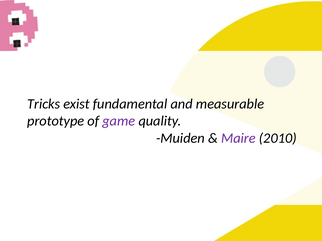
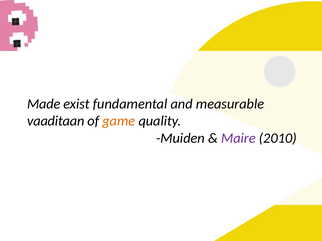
Tricks: Tricks -> Made
prototype: prototype -> vaaditaan
game colour: purple -> orange
